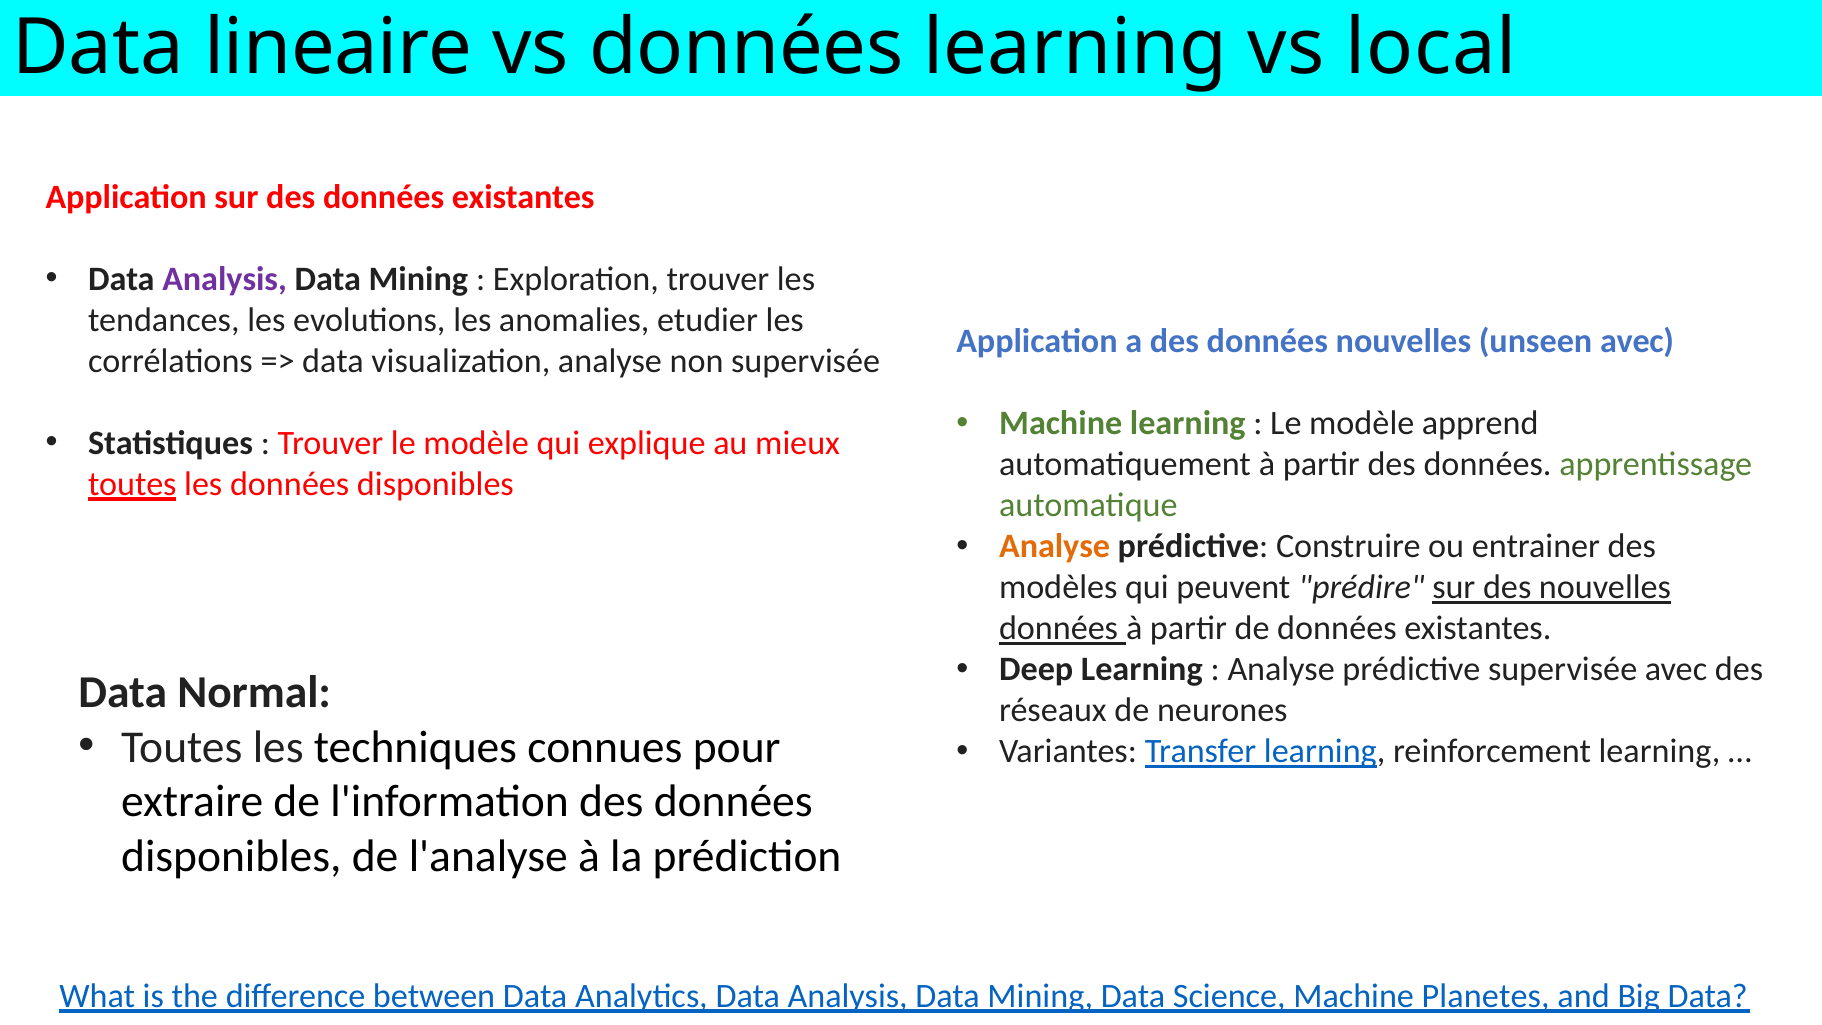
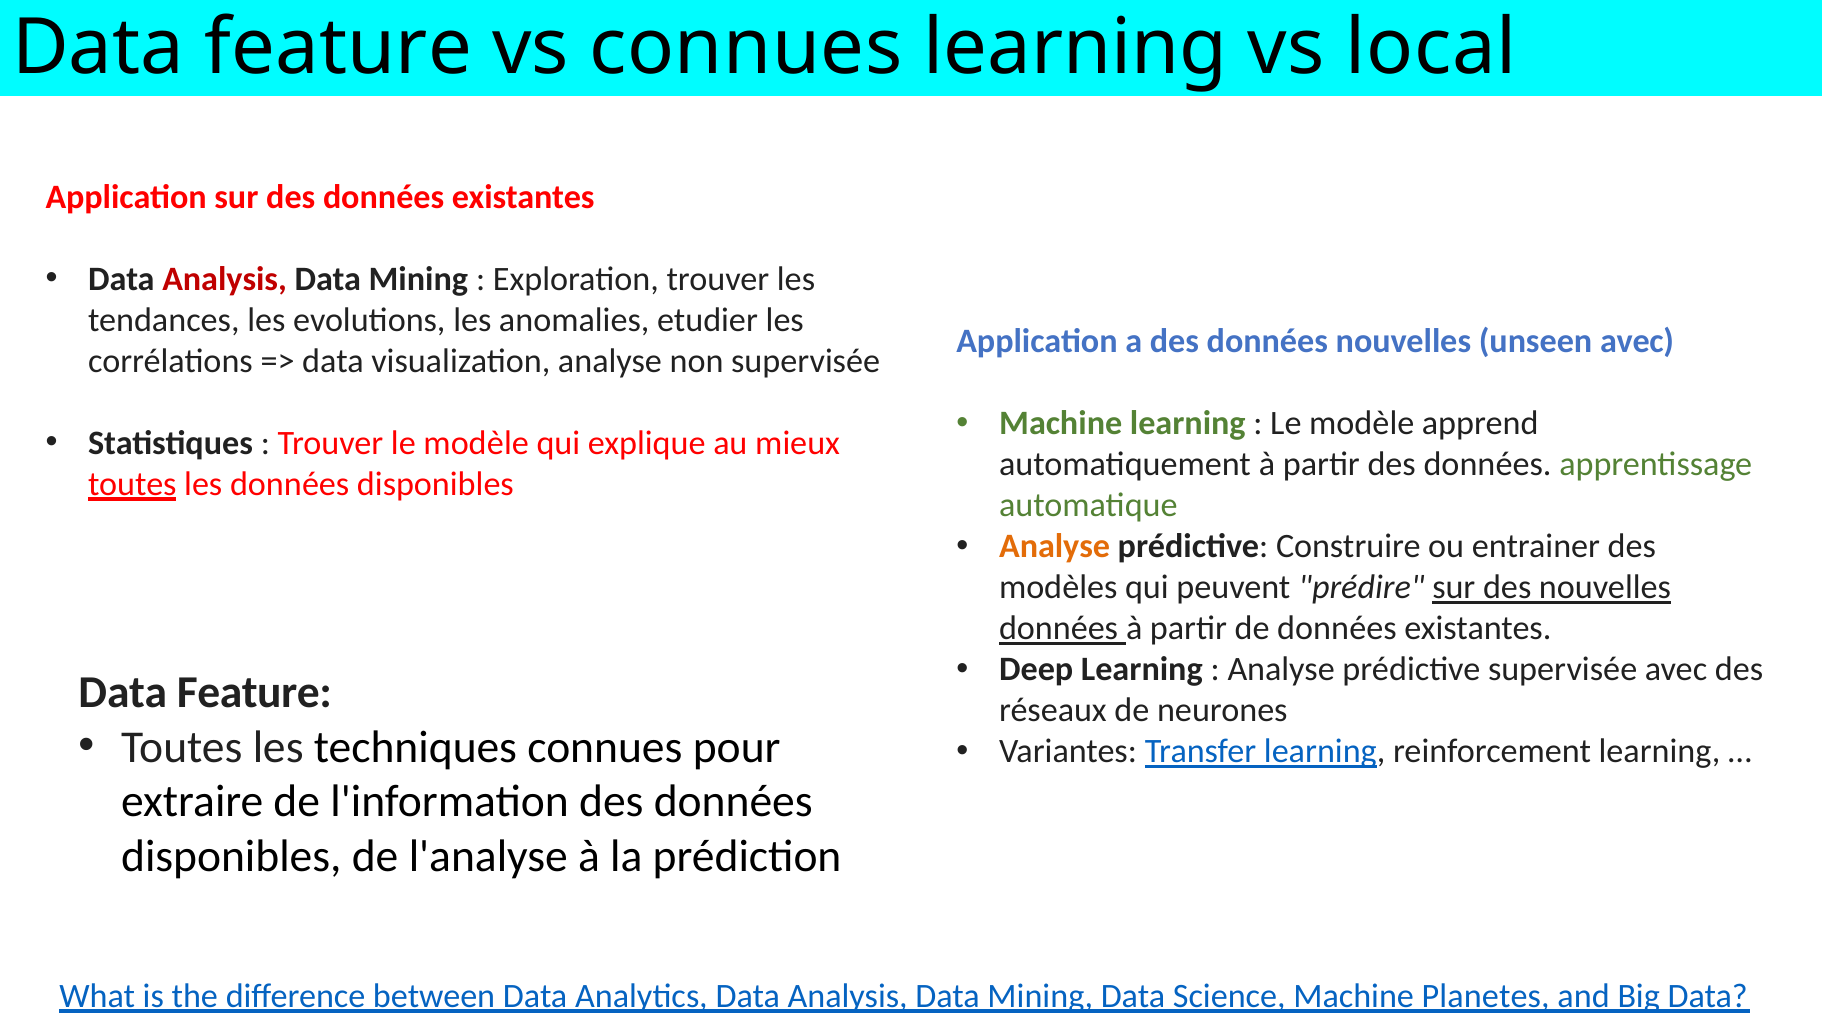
lineaire at (339, 48): lineaire -> feature
vs données: données -> connues
Analysis at (225, 279) colour: purple -> red
Normal at (254, 693): Normal -> Feature
